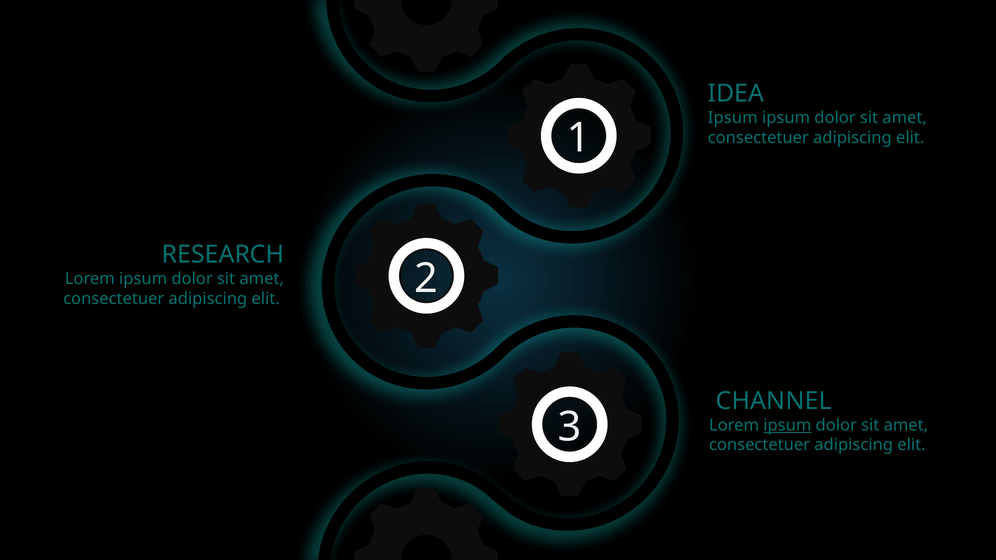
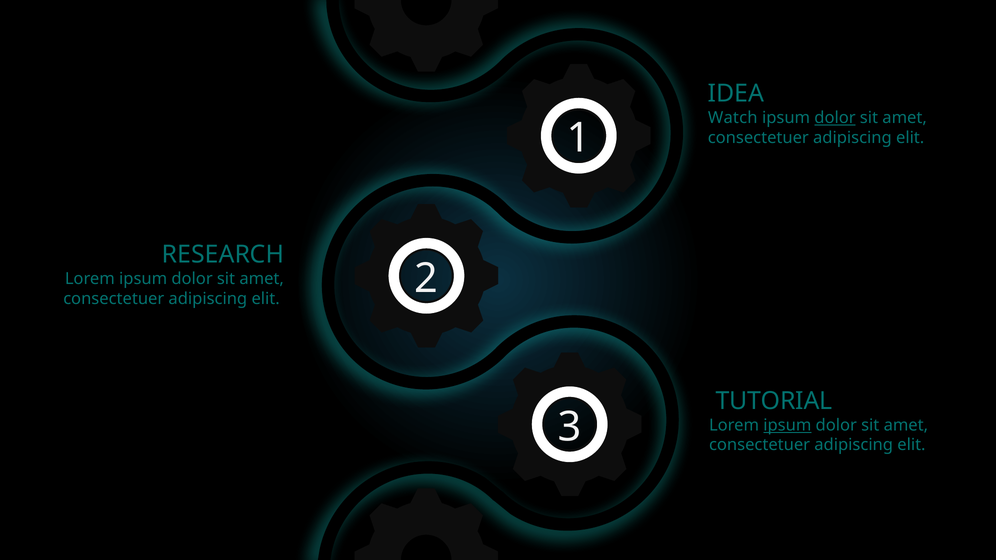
Ipsum at (733, 118): Ipsum -> Watch
dolor at (835, 118) underline: none -> present
CHANNEL: CHANNEL -> TUTORIAL
